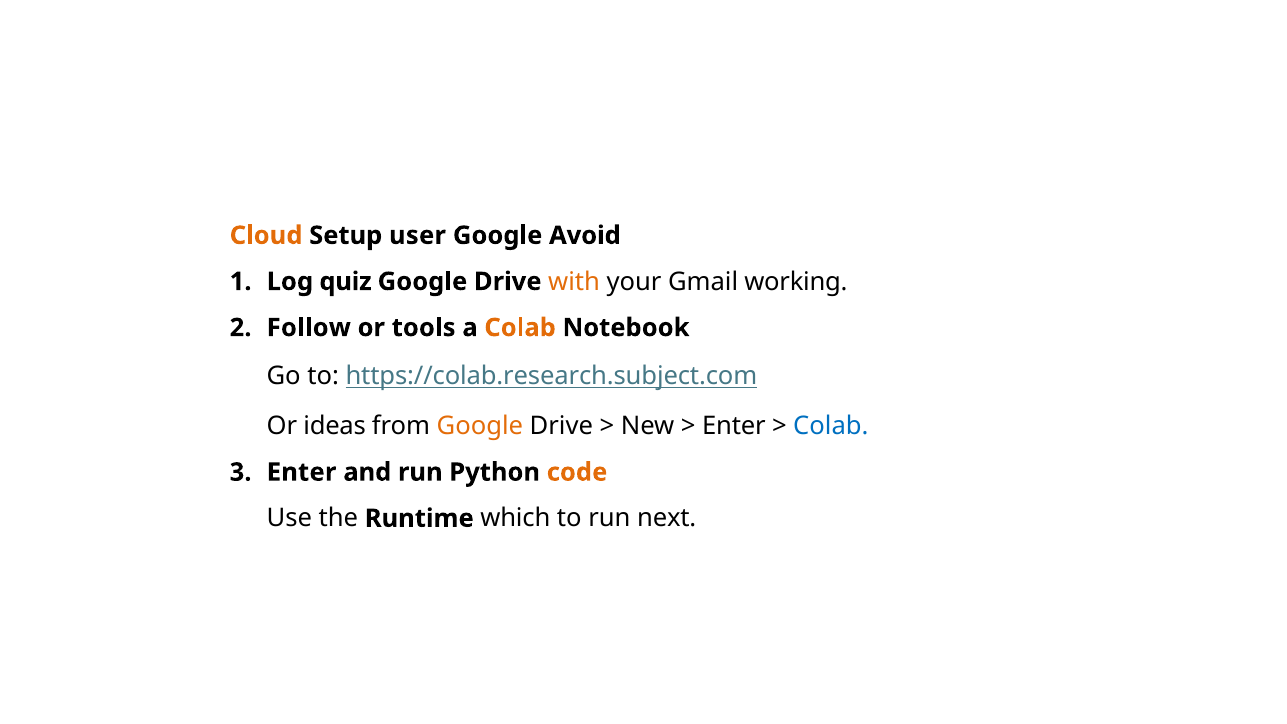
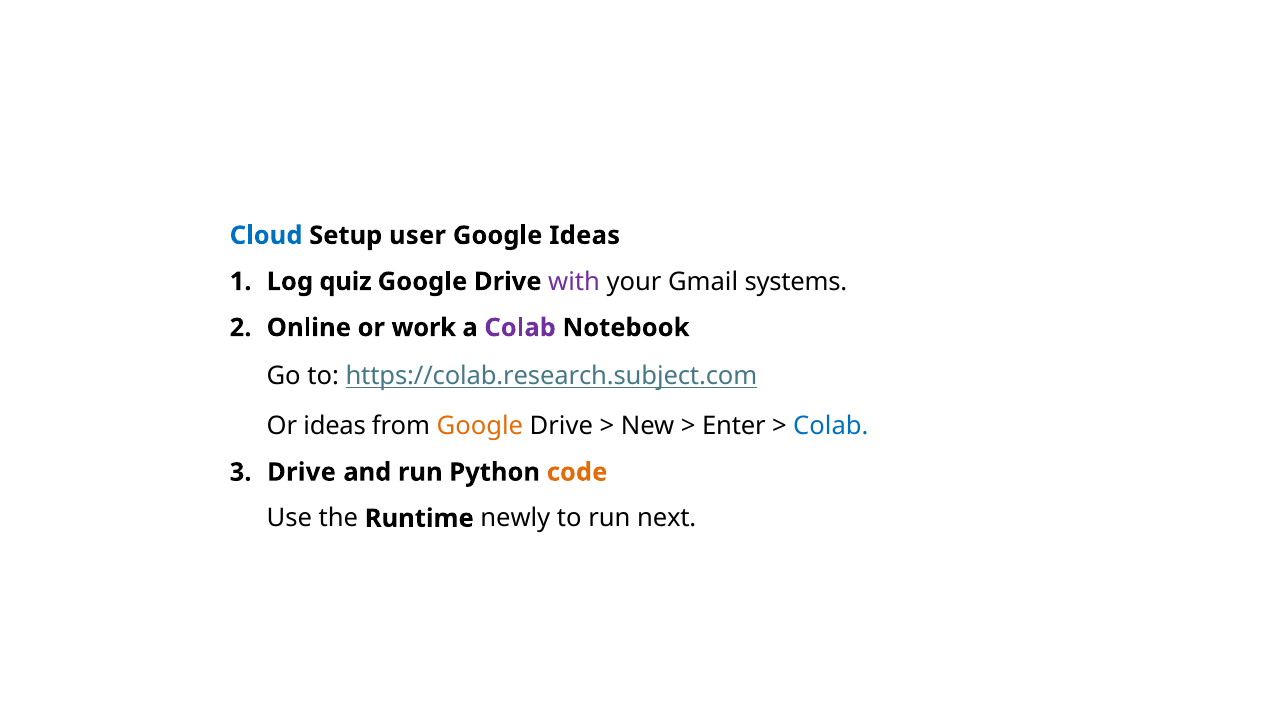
Cloud colour: orange -> blue
Google Avoid: Avoid -> Ideas
with colour: orange -> purple
working: working -> systems
Follow: Follow -> Online
tools: tools -> work
Colab at (520, 328) colour: orange -> purple
Enter at (302, 472): Enter -> Drive
which: which -> newly
